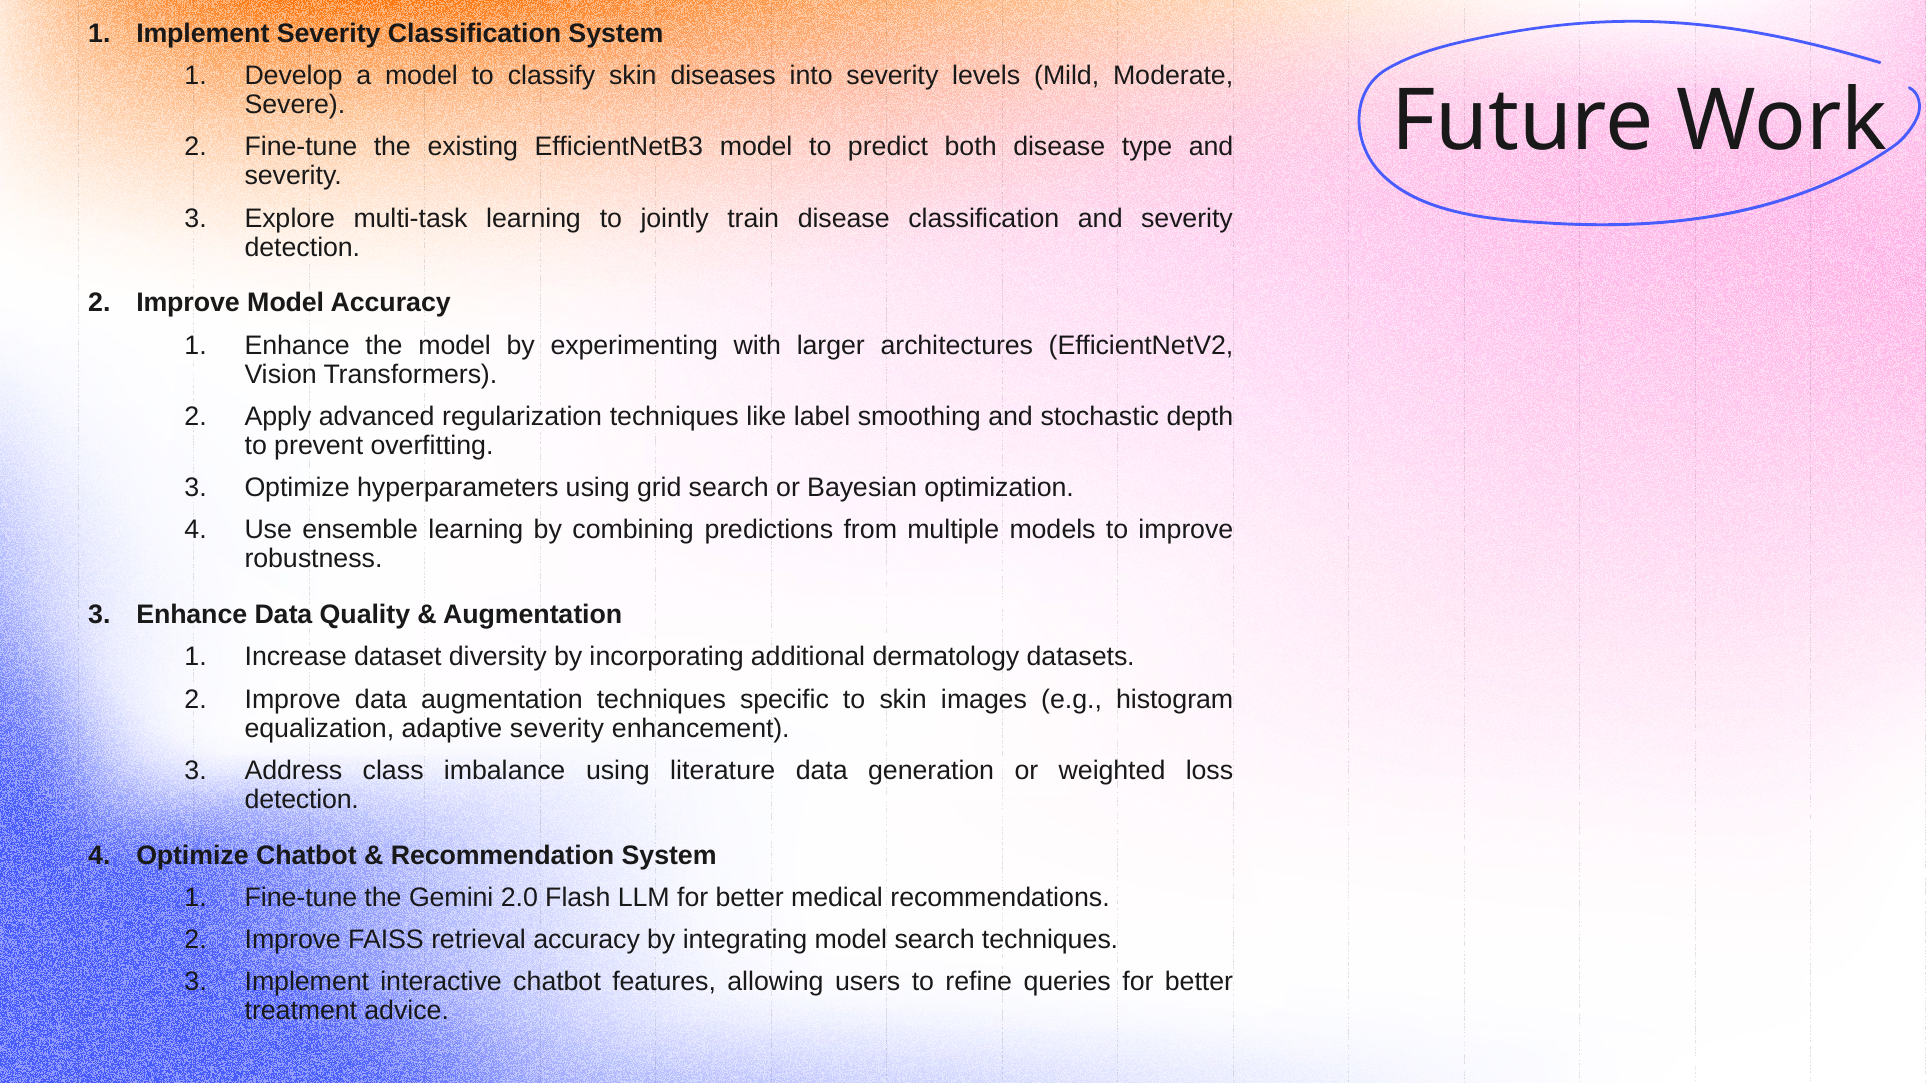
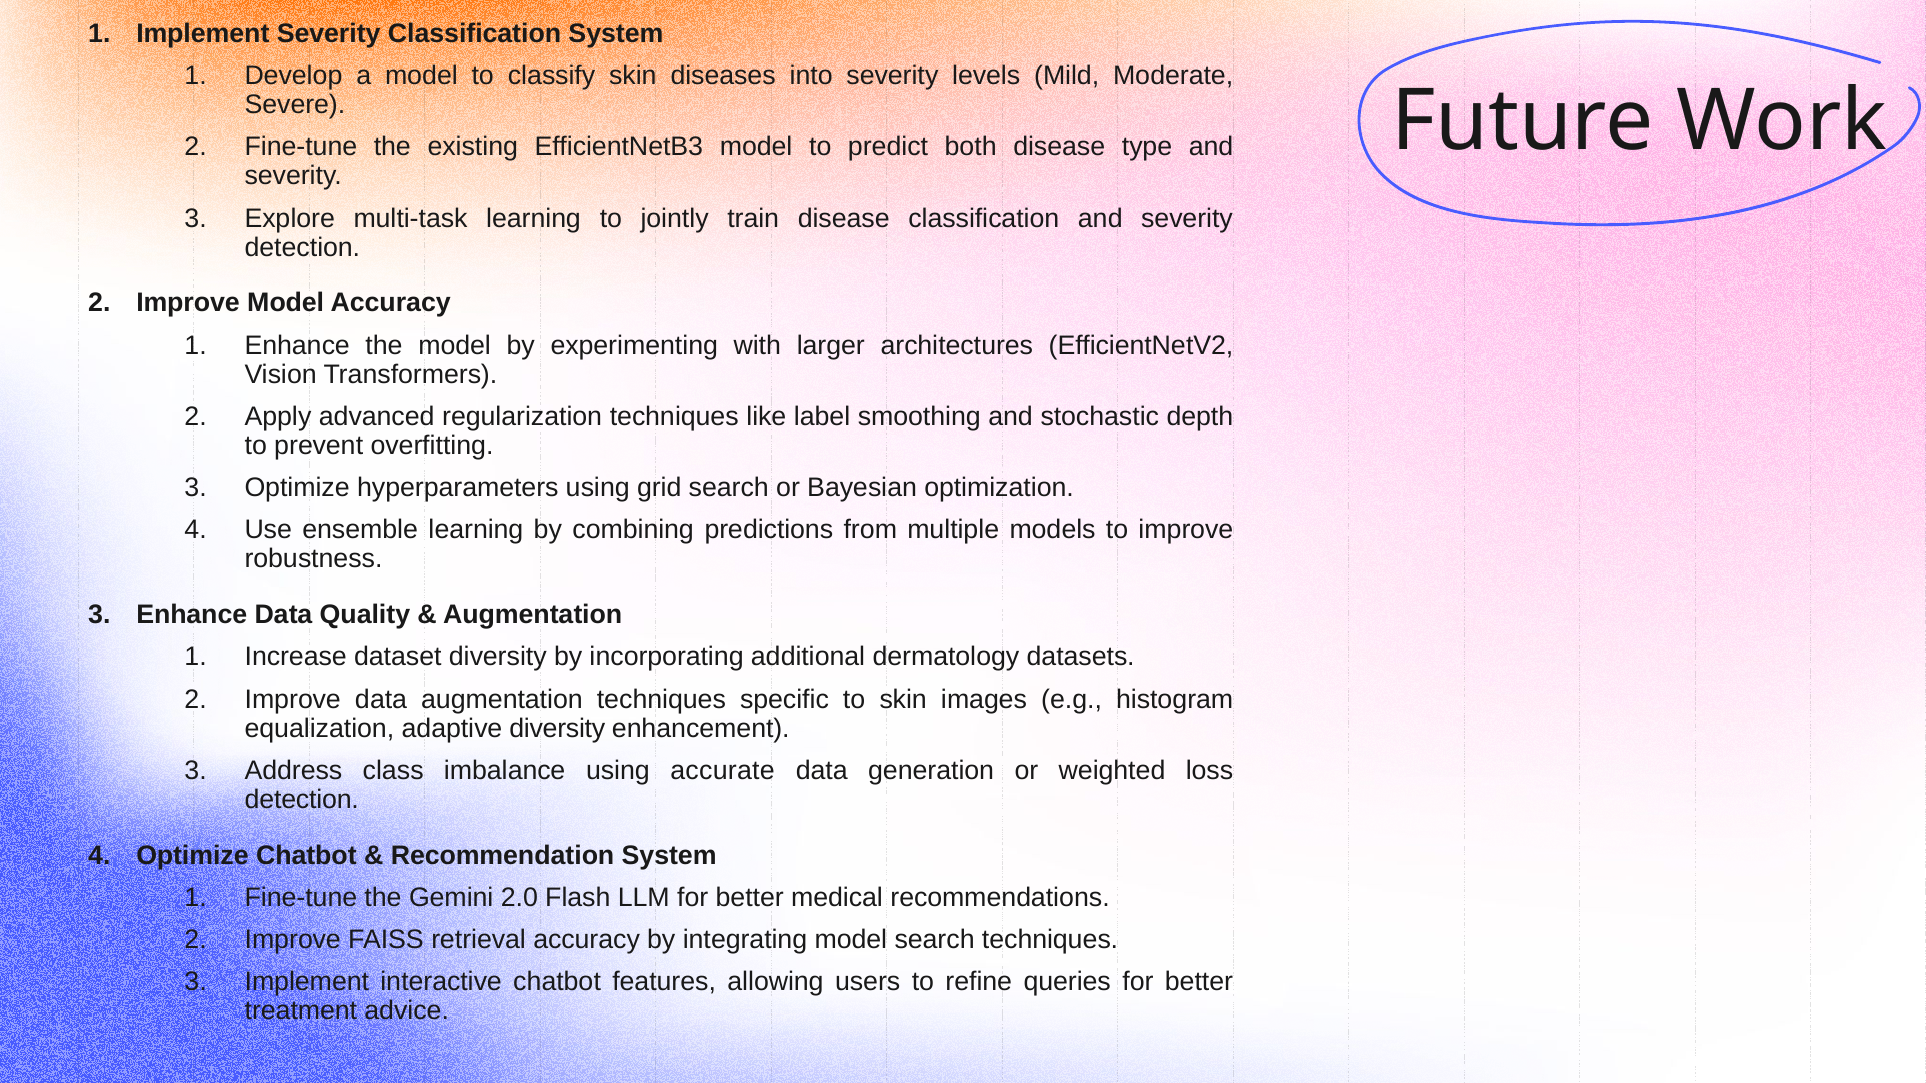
adaptive severity: severity -> diversity
literature: literature -> accurate
